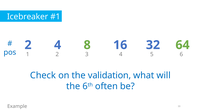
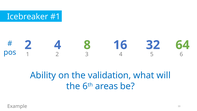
Check: Check -> Ability
often: often -> areas
